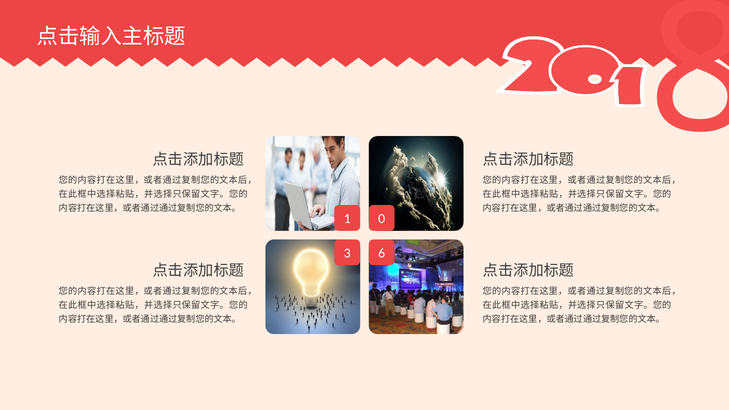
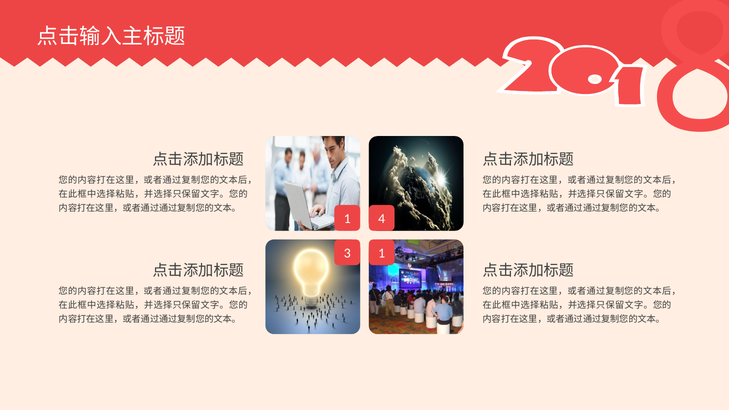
0: 0 -> 4
3 6: 6 -> 1
